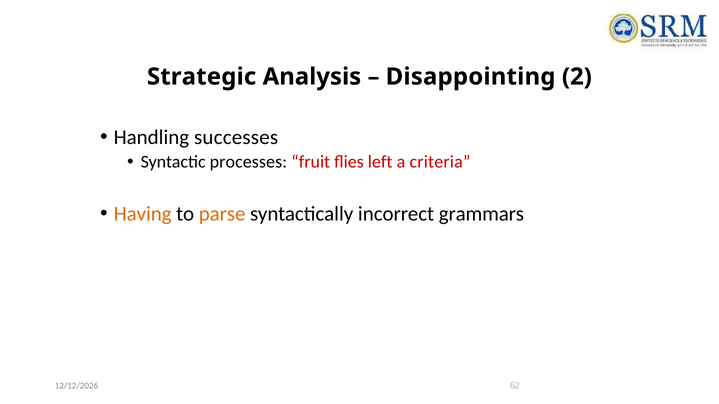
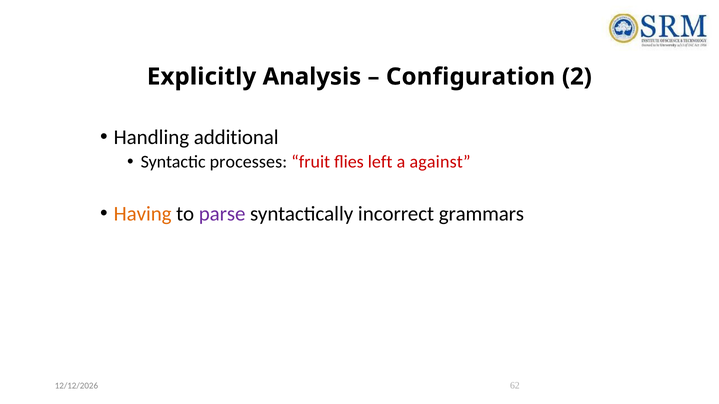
Strategic: Strategic -> Explicitly
Disappointing: Disappointing -> Configuration
successes: successes -> additional
criteria: criteria -> against
parse colour: orange -> purple
